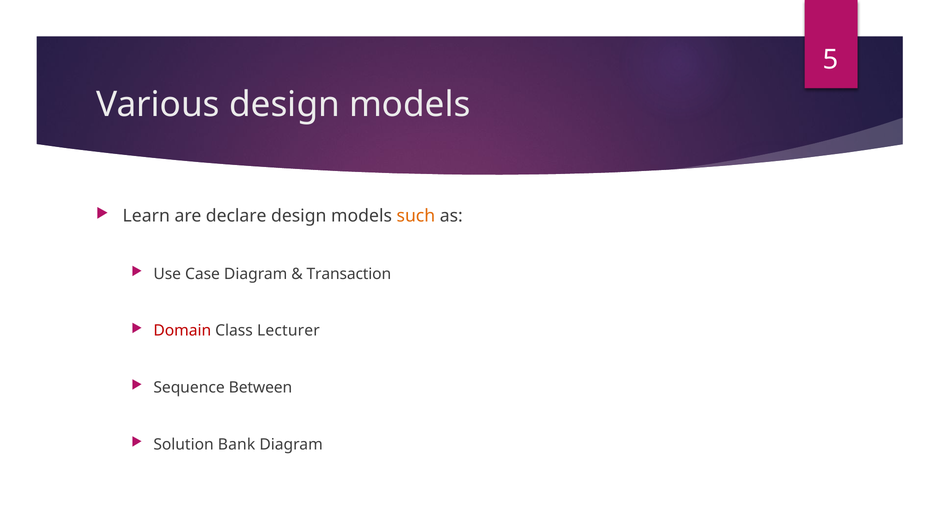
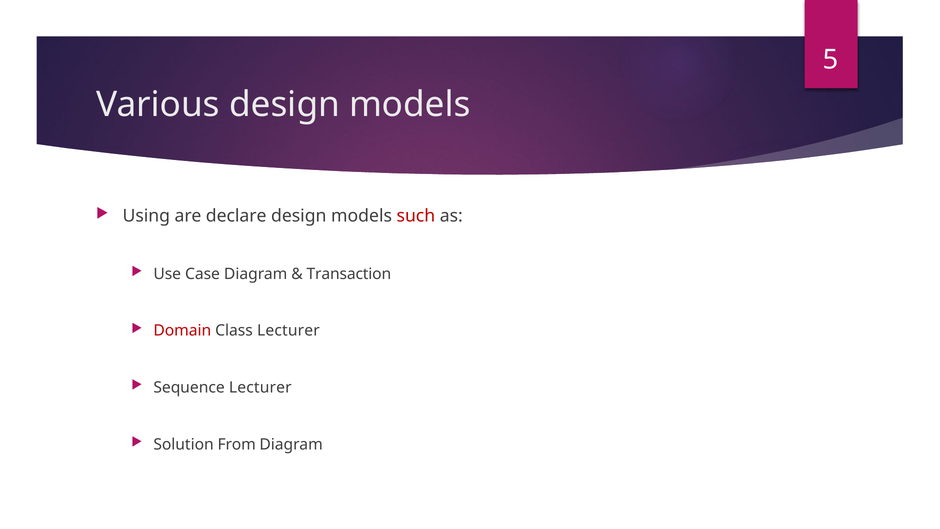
Learn: Learn -> Using
such colour: orange -> red
Sequence Between: Between -> Lecturer
Bank: Bank -> From
